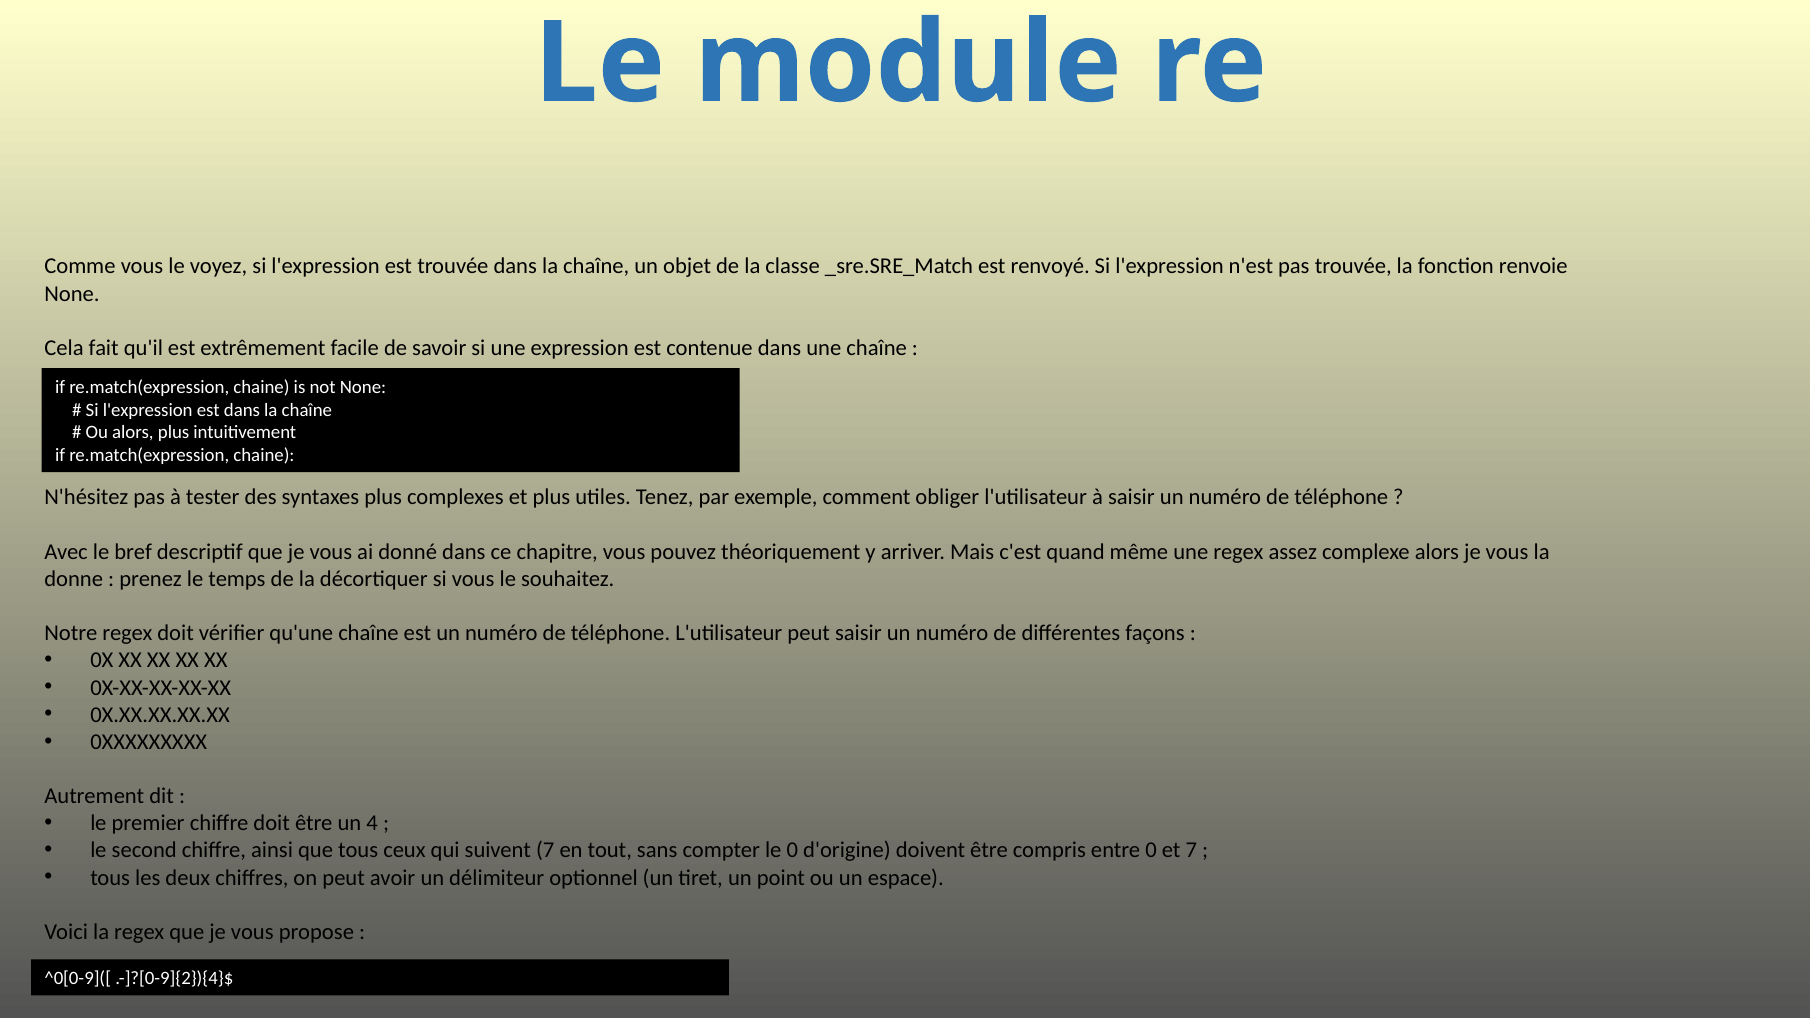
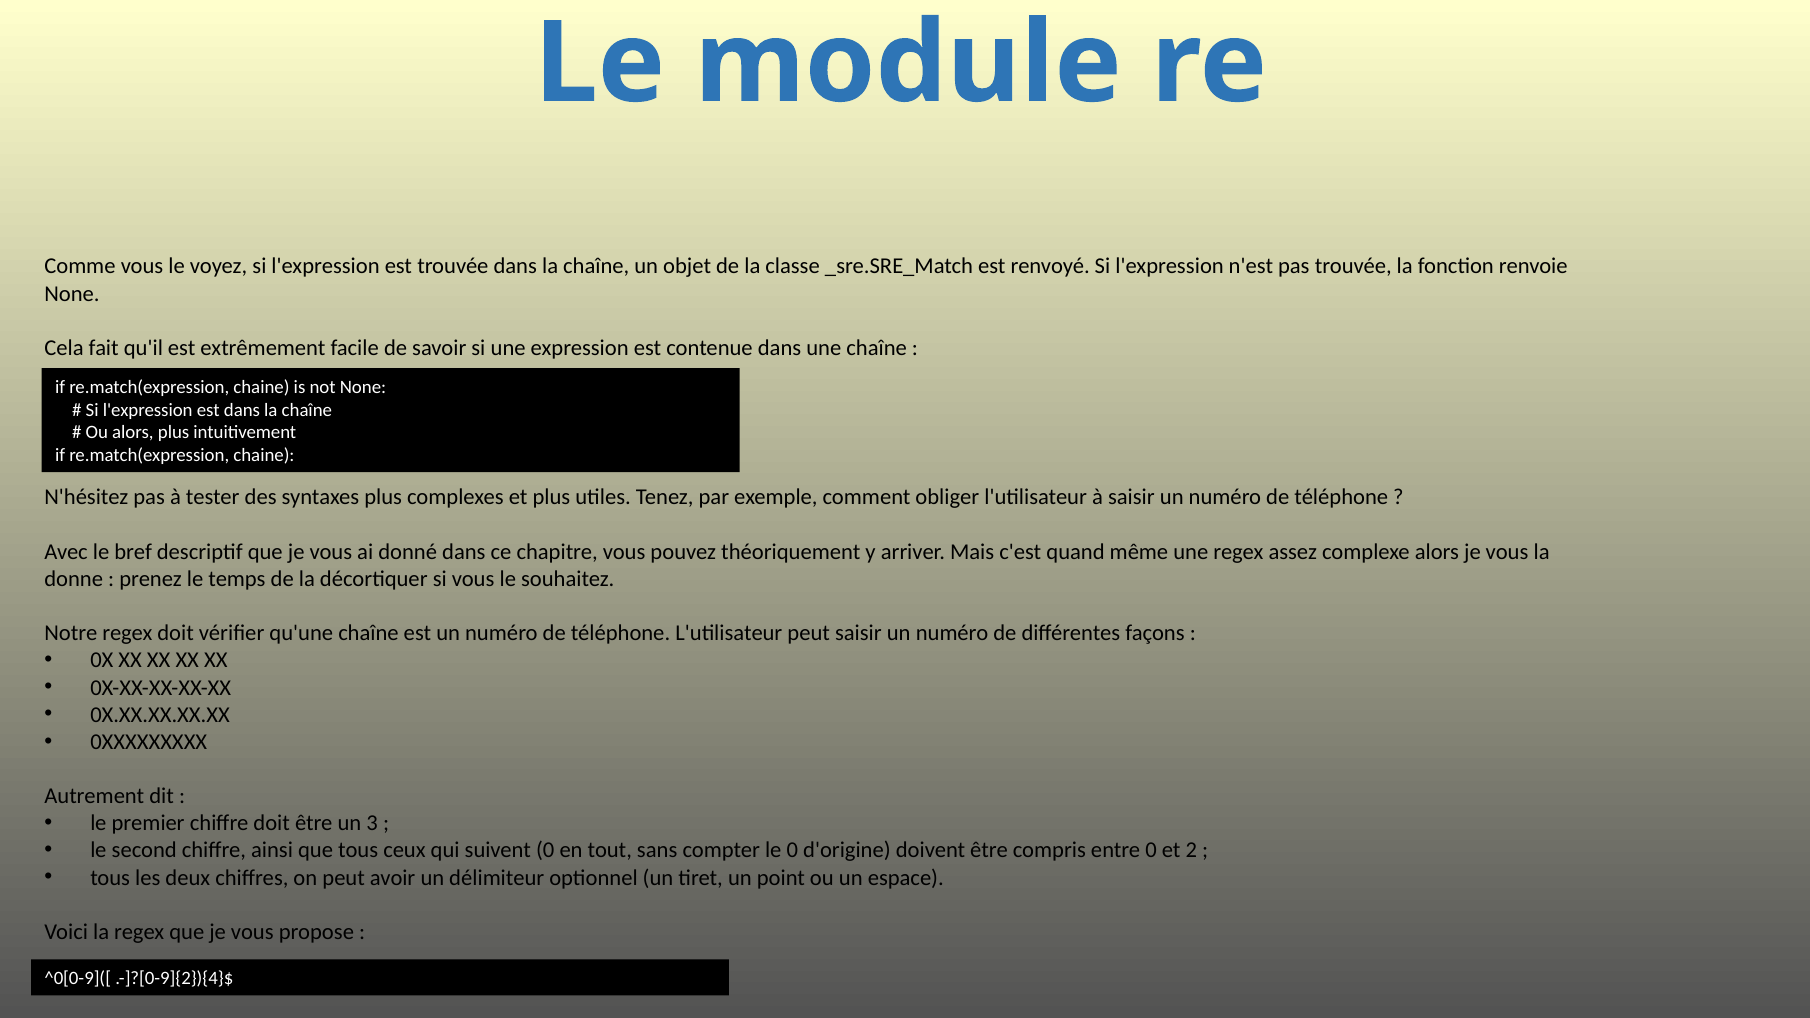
4: 4 -> 3
suivent 7: 7 -> 0
et 7: 7 -> 2
